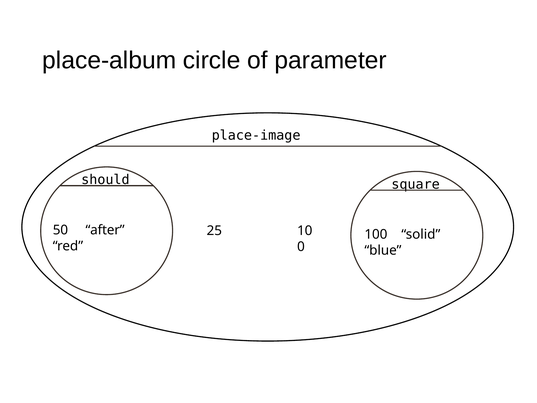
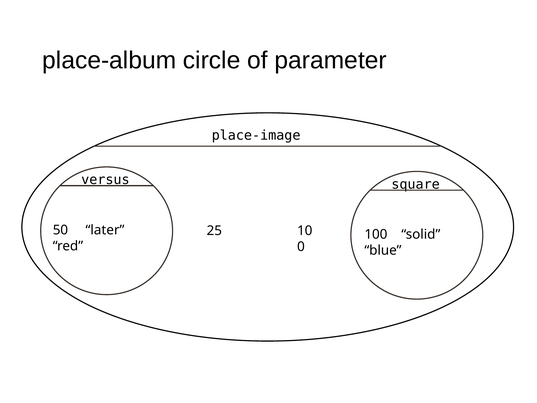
should: should -> versus
after: after -> later
